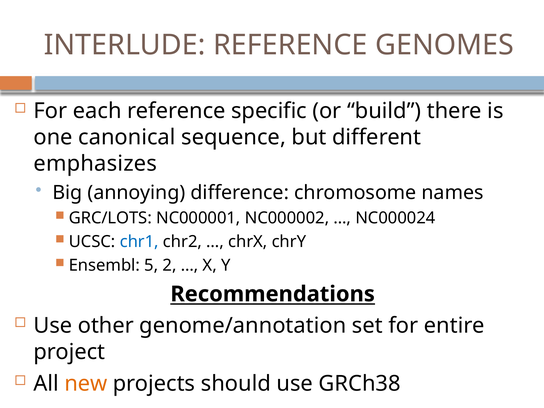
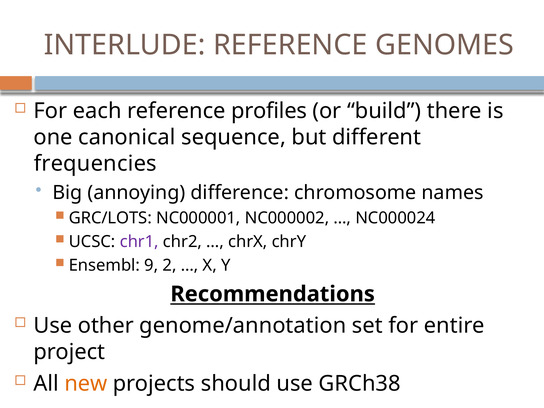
specific: specific -> profiles
emphasizes: emphasizes -> frequencies
chr1 colour: blue -> purple
5: 5 -> 9
